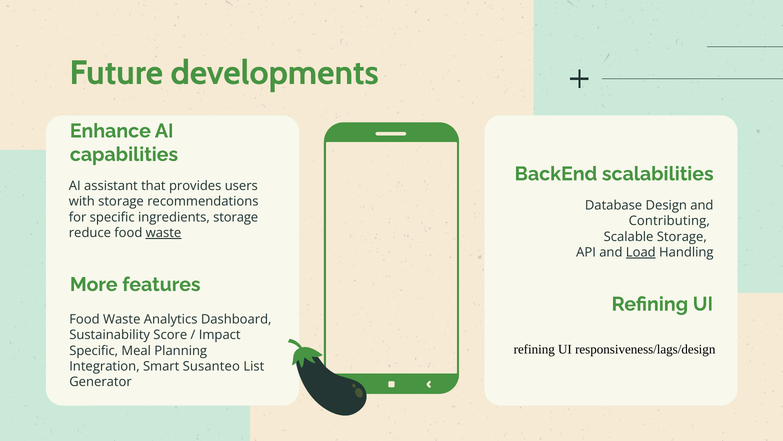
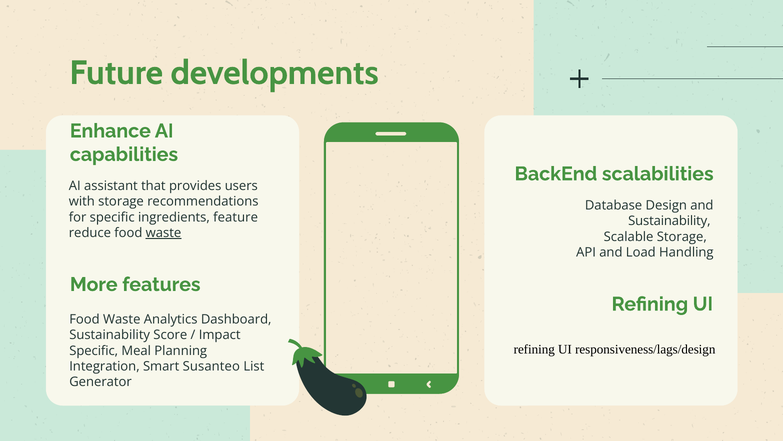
ingredients storage: storage -> feature
Contributing at (669, 221): Contributing -> Sustainability
Load underline: present -> none
